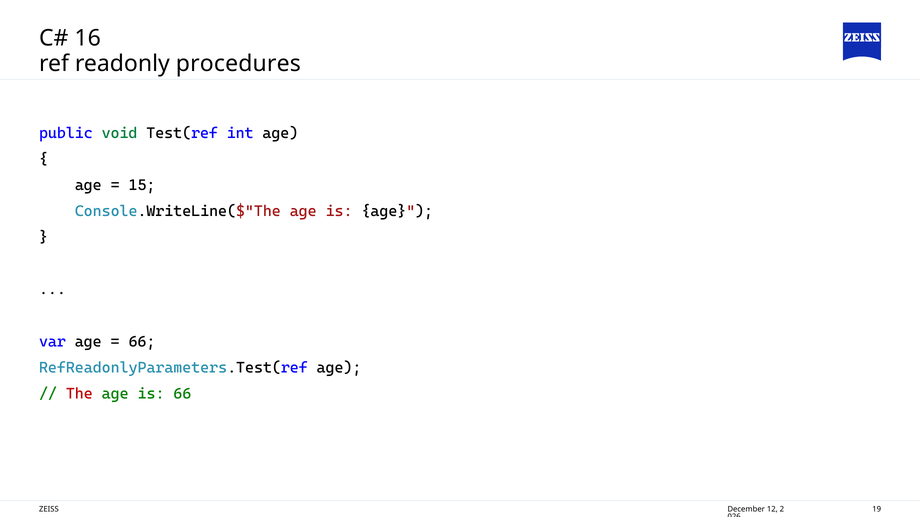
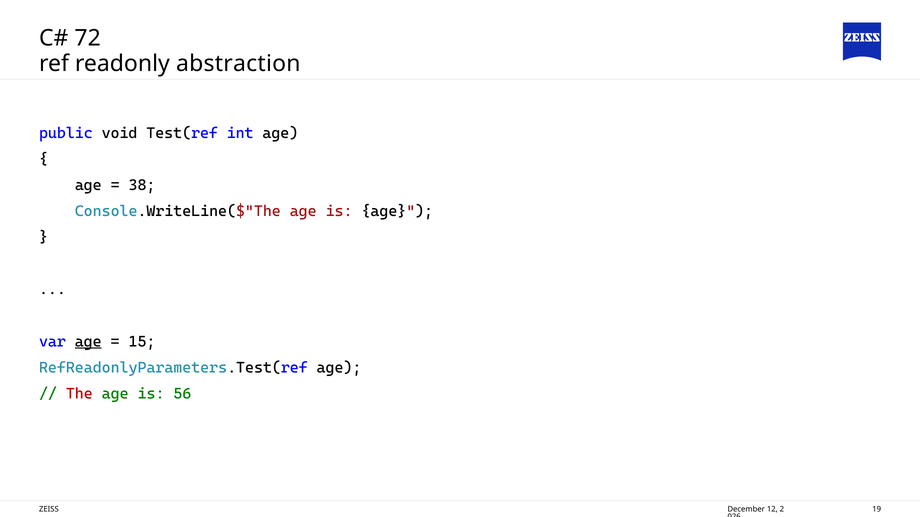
16: 16 -> 72
procedures: procedures -> abstraction
void colour: green -> black
15: 15 -> 38
age at (88, 342) underline: none -> present
66 at (142, 342): 66 -> 15
is 66: 66 -> 56
